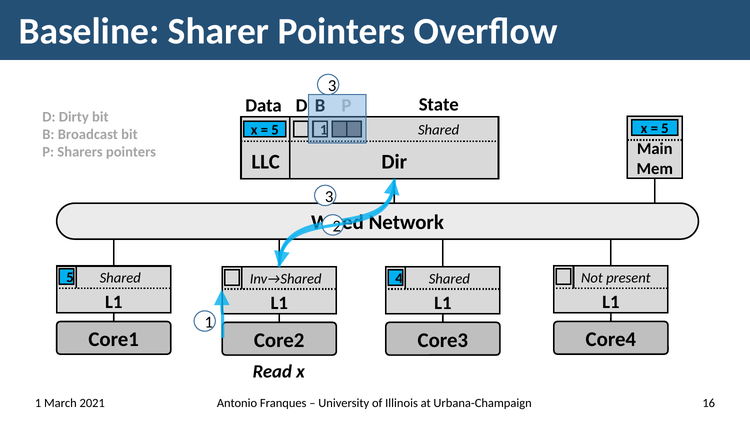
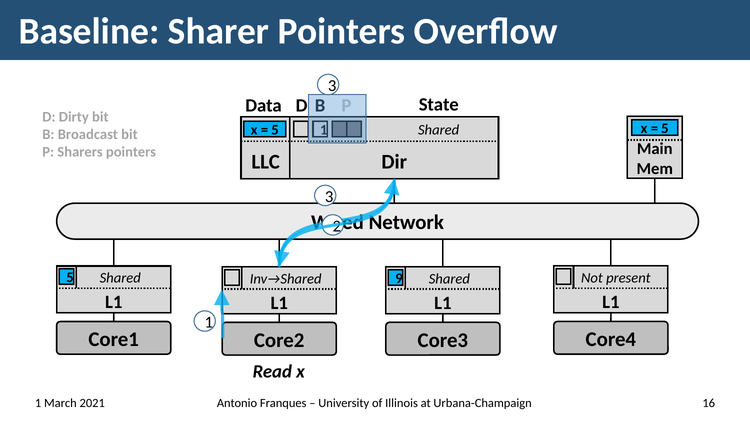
4: 4 -> 9
